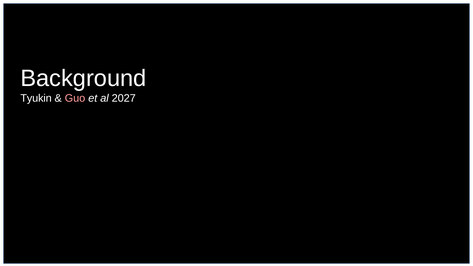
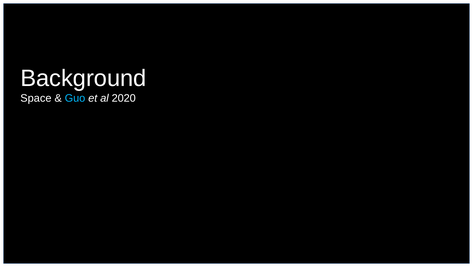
Tyukin: Tyukin -> Space
Guo colour: pink -> light blue
2027: 2027 -> 2020
